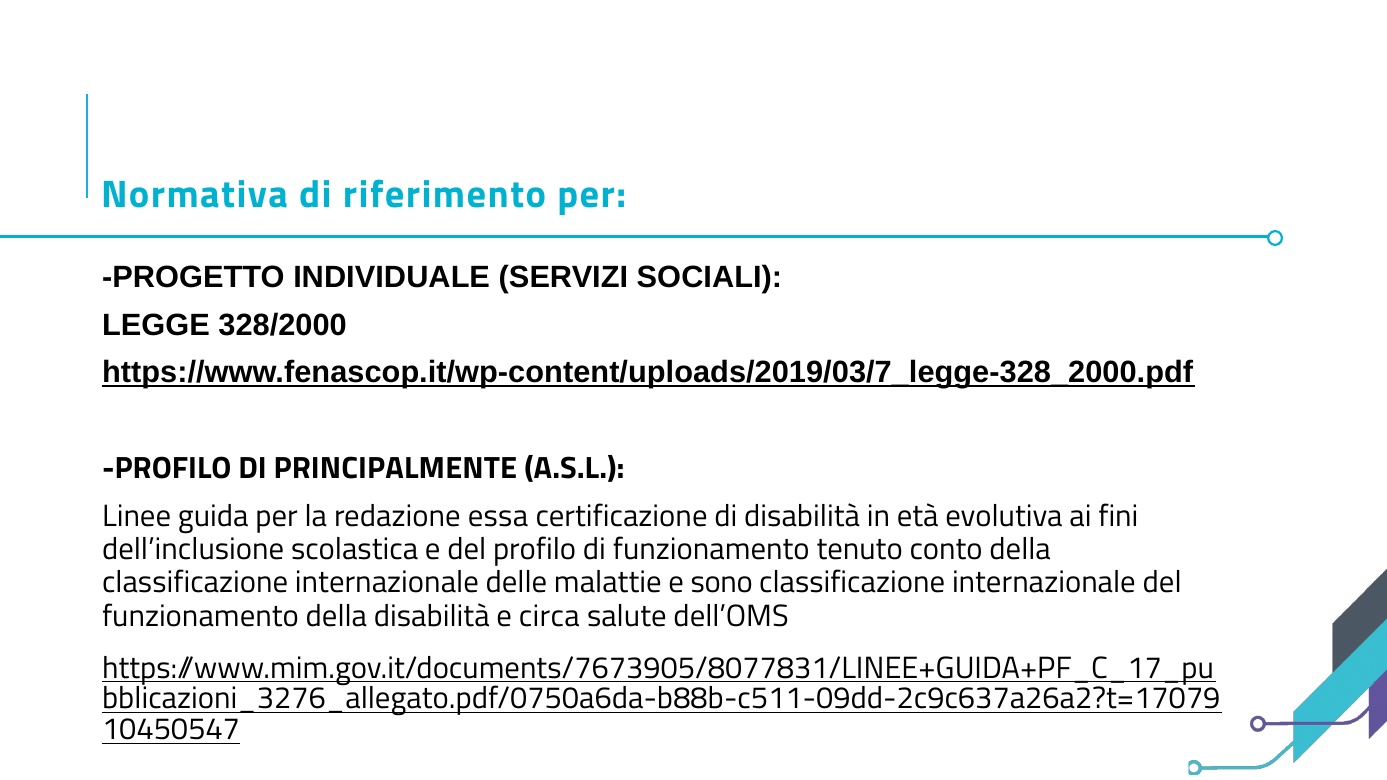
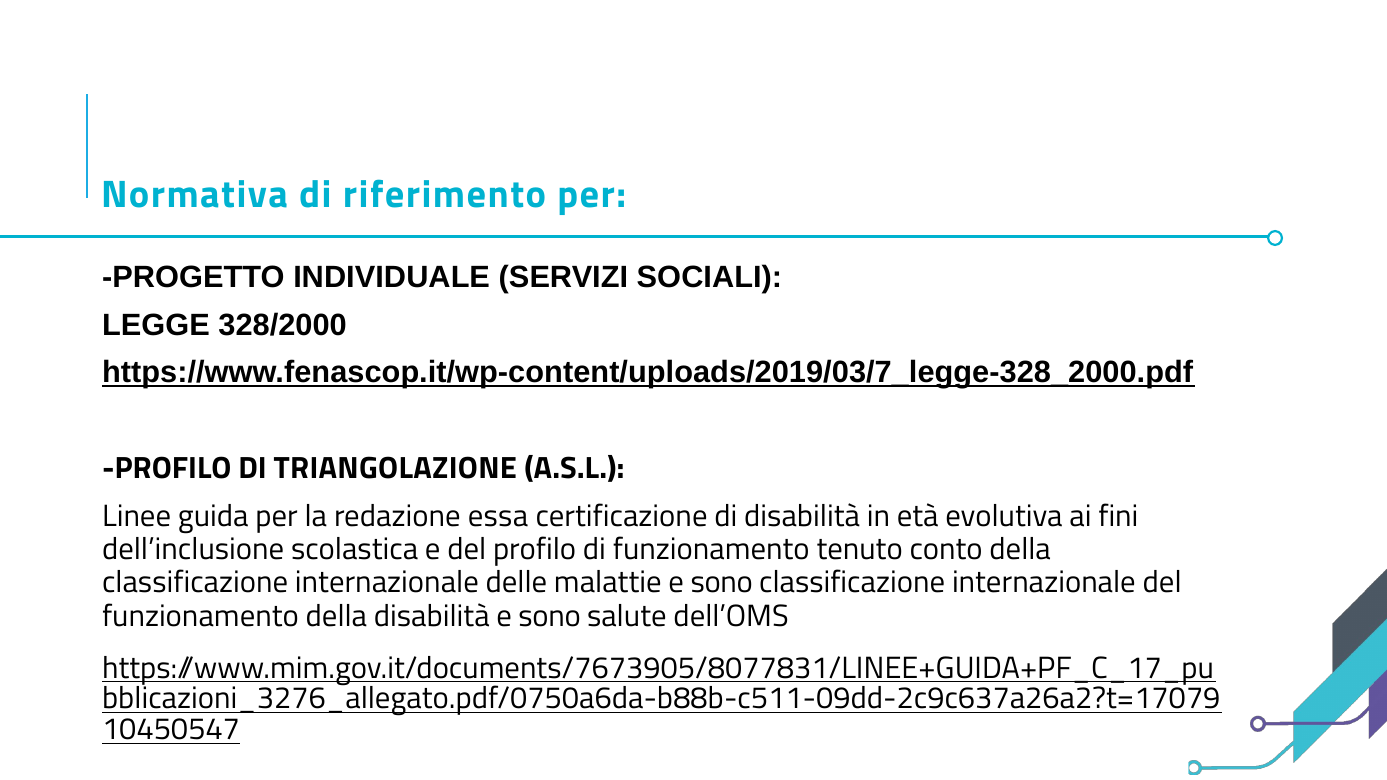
PRINCIPALMENTE: PRINCIPALMENTE -> TRIANGOLAZIONE
disabilità e circa: circa -> sono
